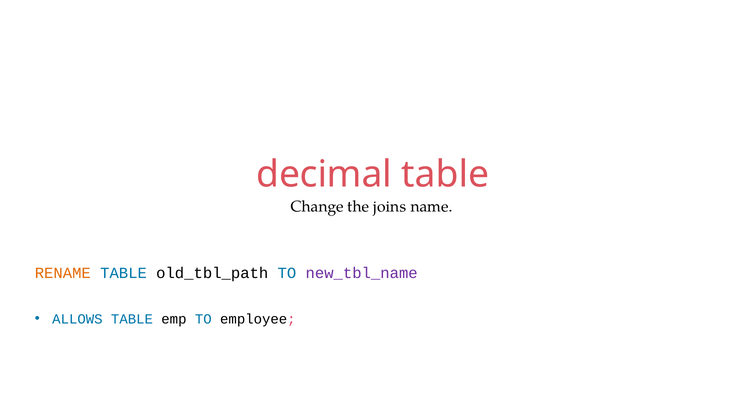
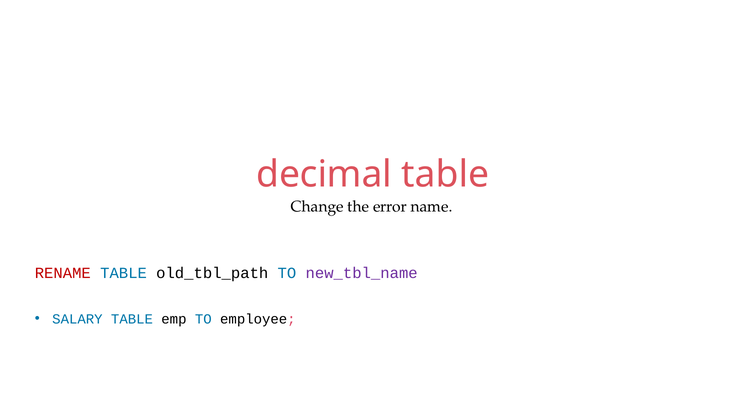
joins: joins -> error
RENAME colour: orange -> red
ALLOWS: ALLOWS -> SALARY
